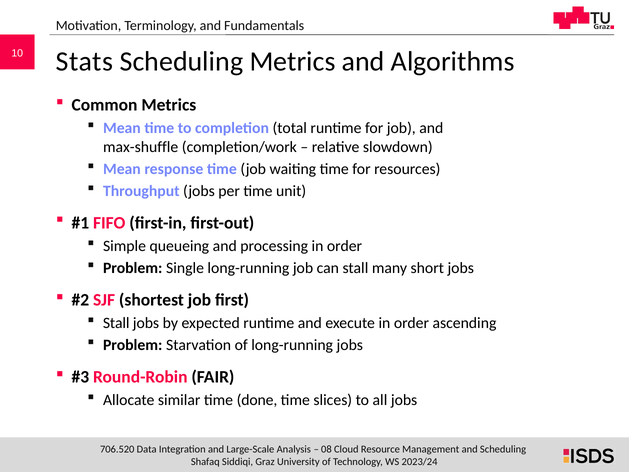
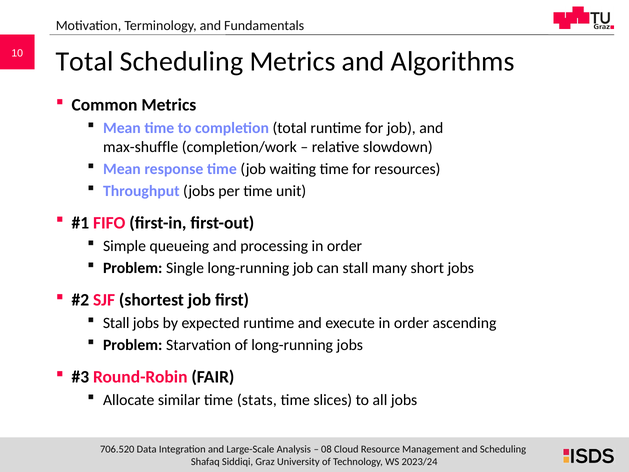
Stats at (84, 62): Stats -> Total
done: done -> stats
